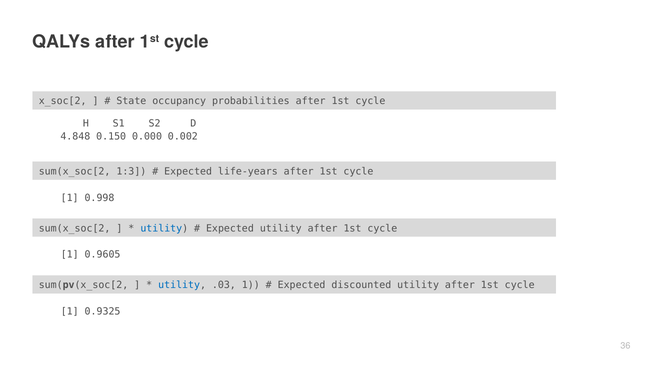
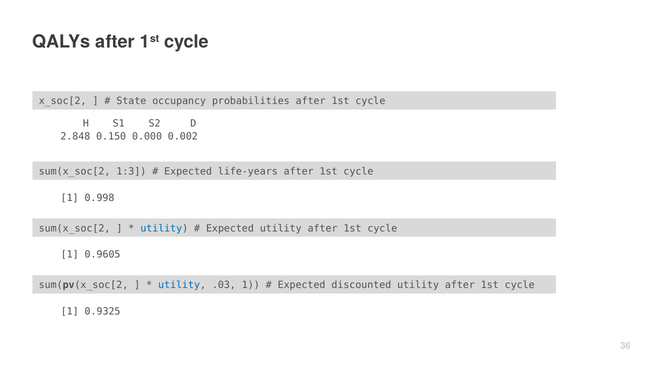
4.848: 4.848 -> 2.848
